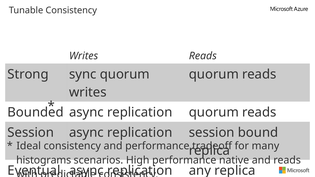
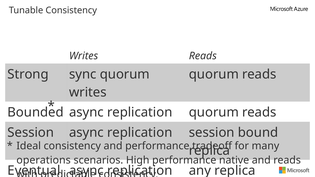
histograms: histograms -> operations
